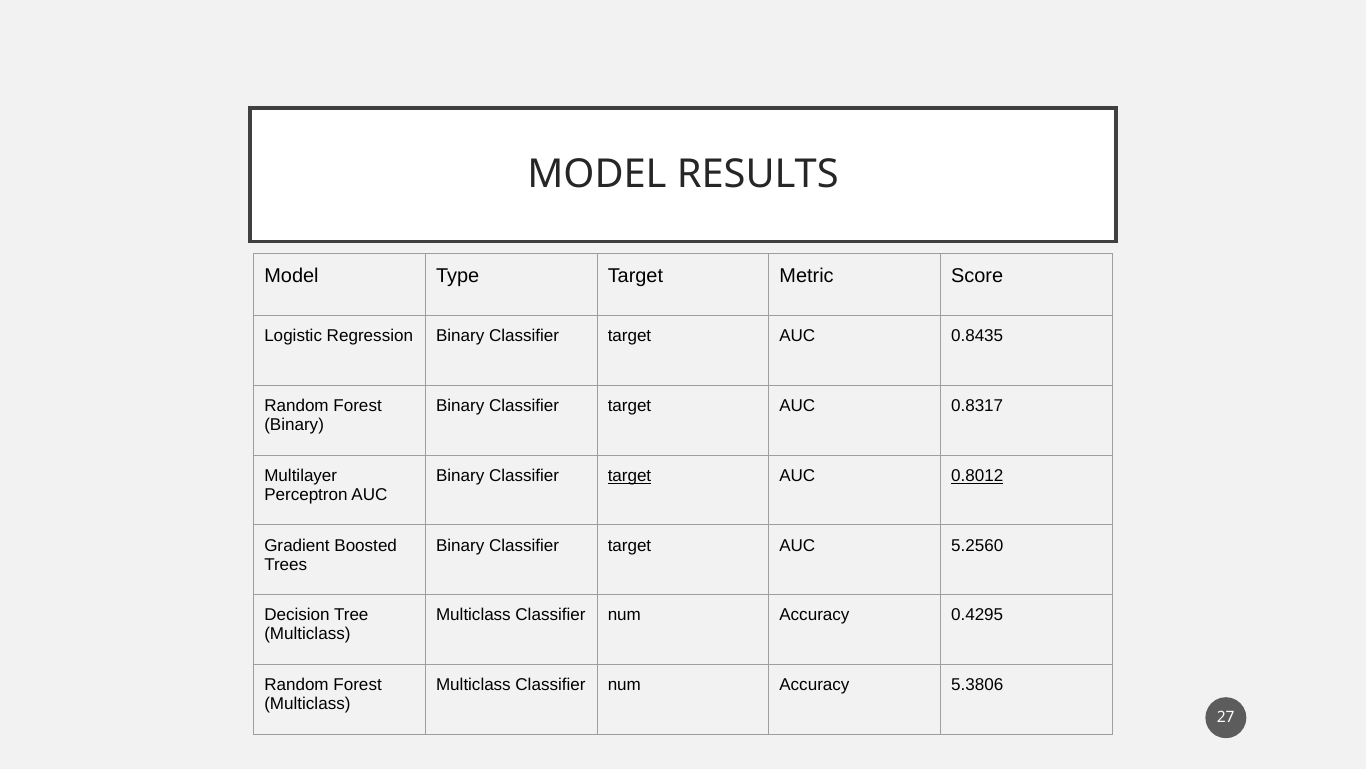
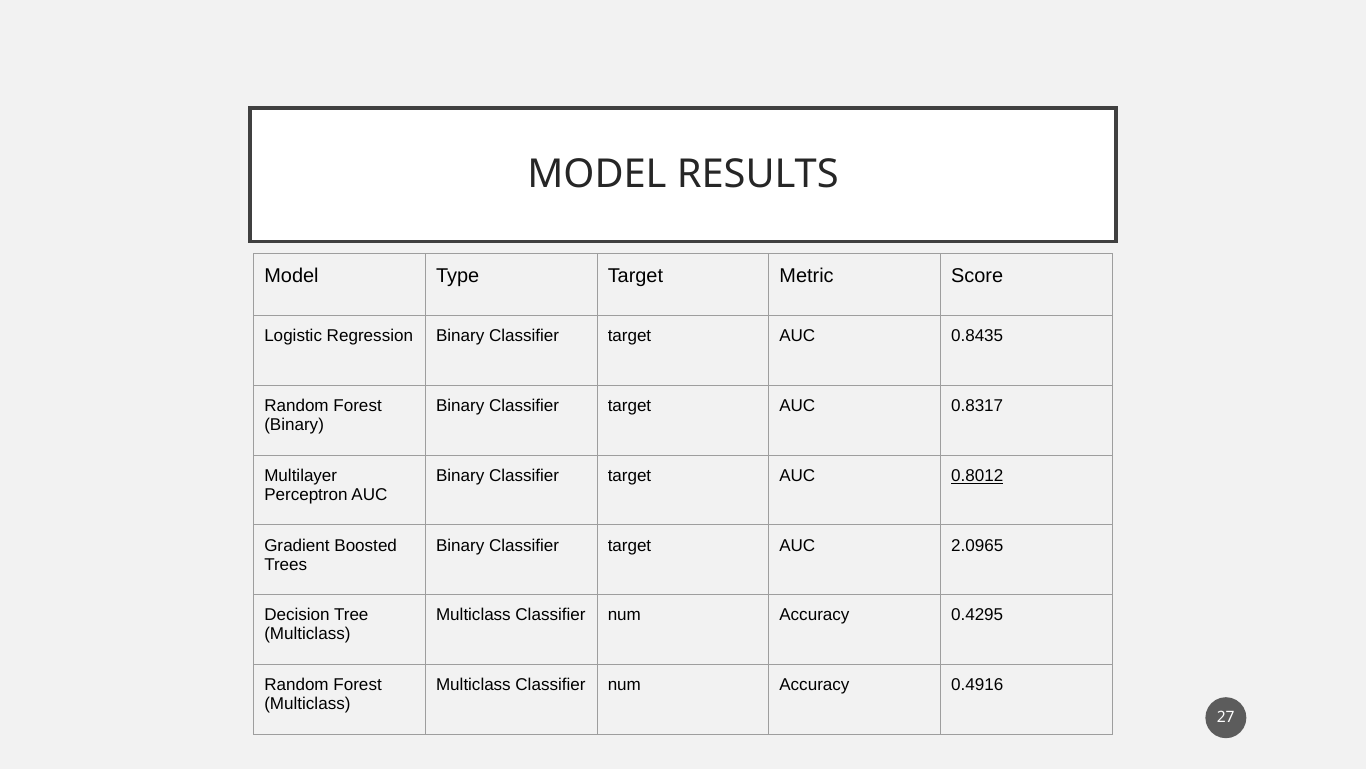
target at (629, 475) underline: present -> none
5.2560: 5.2560 -> 2.0965
5.3806: 5.3806 -> 0.4916
